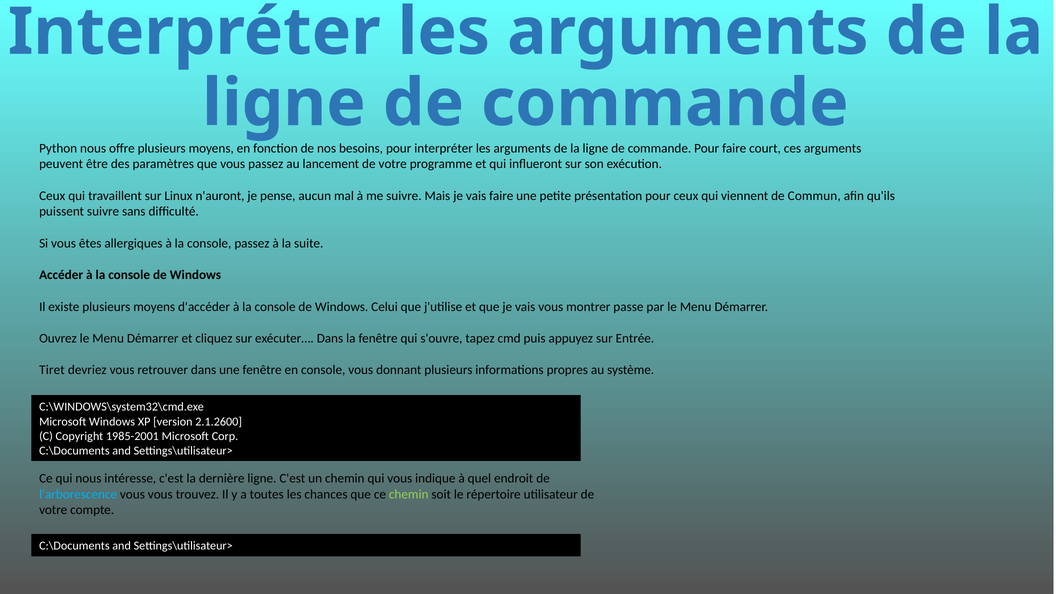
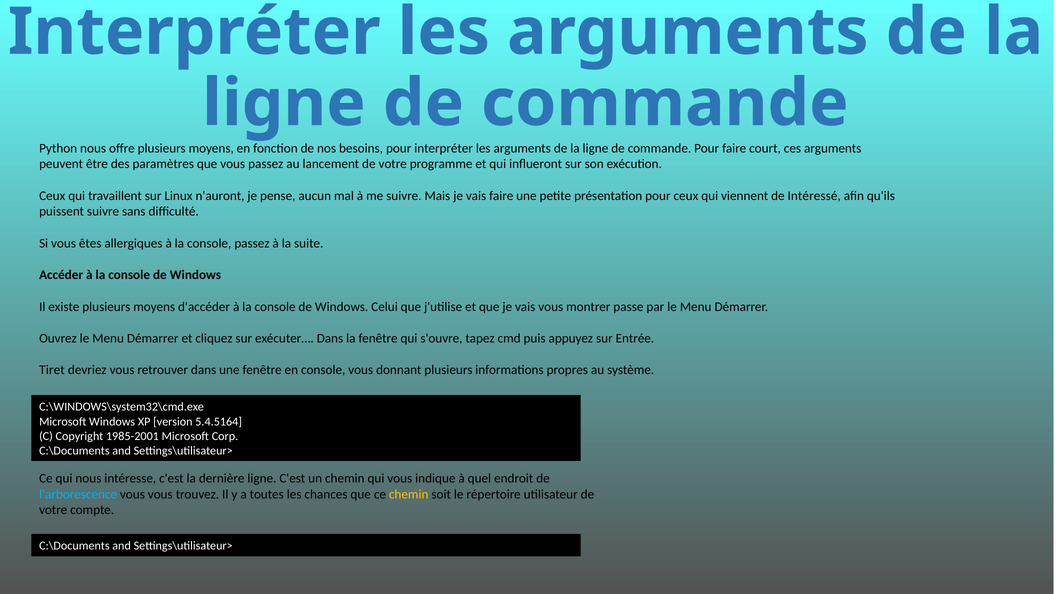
Commun: Commun -> Intéressé
2.1.2600: 2.1.2600 -> 5.4.5164
chemin at (409, 494) colour: light green -> yellow
